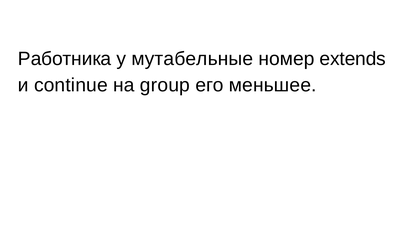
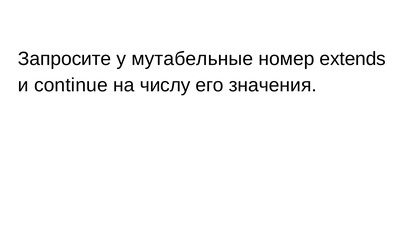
Работника: Работника -> Запросите
group: group -> числу
меньшее: меньшее -> значения
